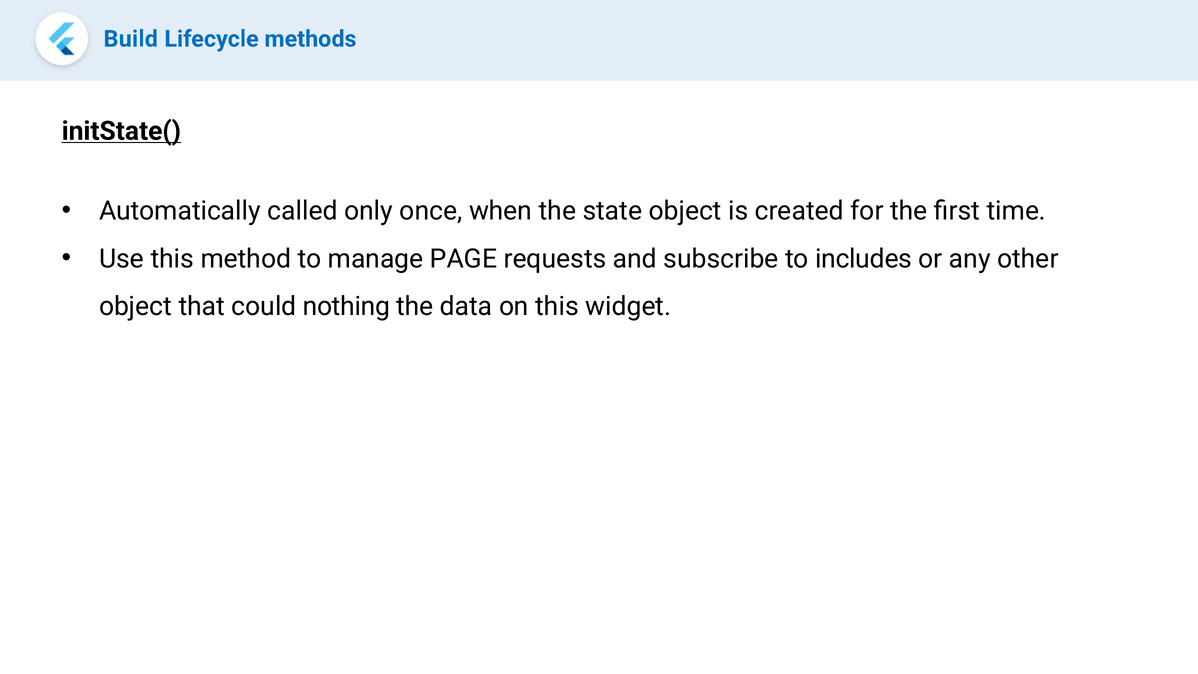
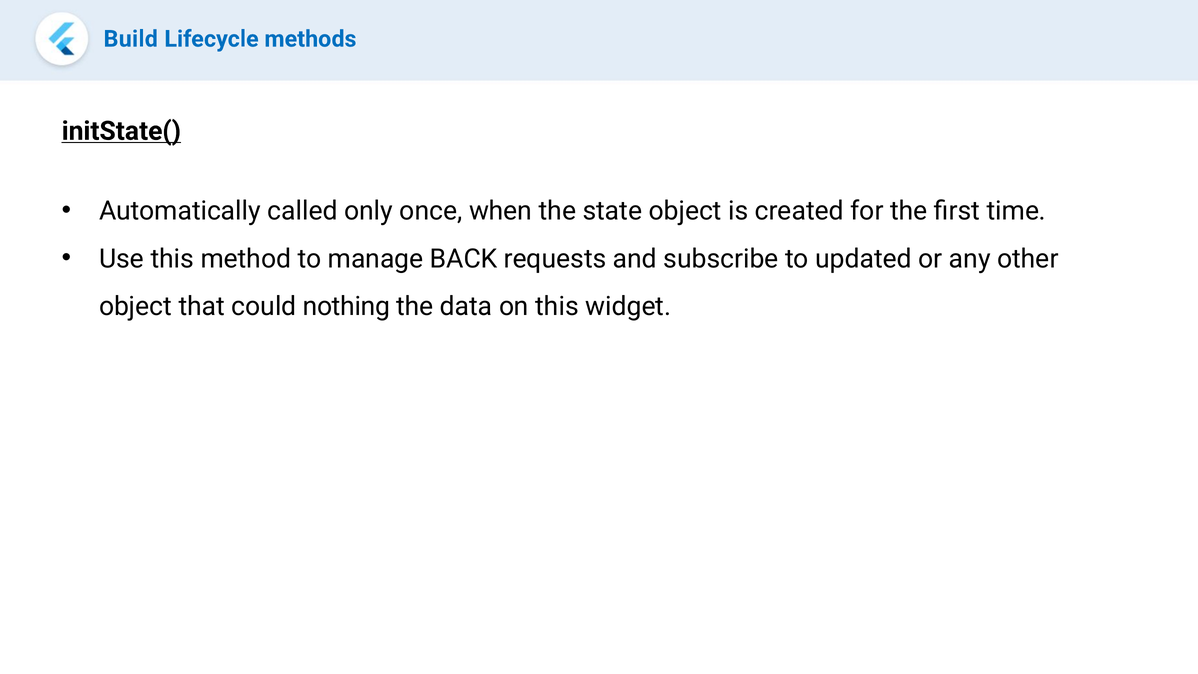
PAGE: PAGE -> BACK
includes: includes -> updated
